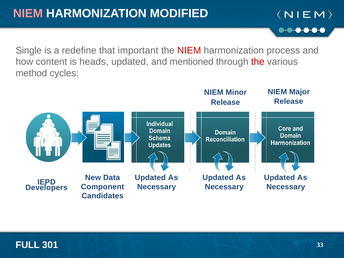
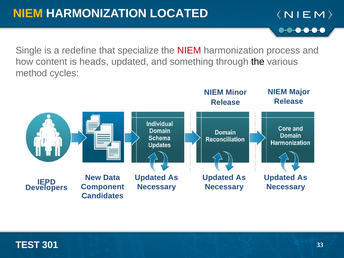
NIEM at (28, 13) colour: pink -> yellow
MODIFIED: MODIFIED -> LOCATED
important: important -> specialize
mentioned: mentioned -> something
the at (258, 62) colour: red -> black
FULL: FULL -> TEST
